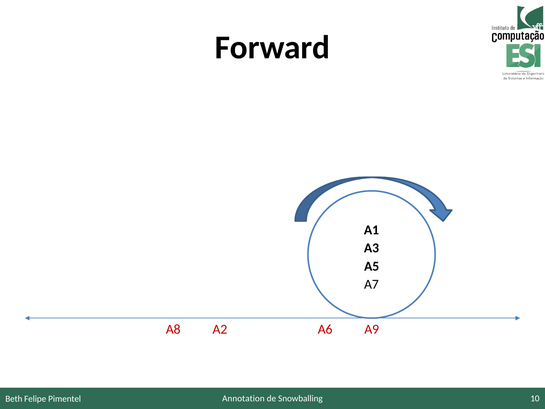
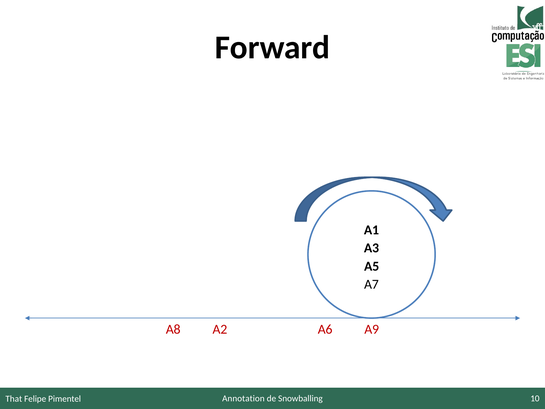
Beth: Beth -> That
